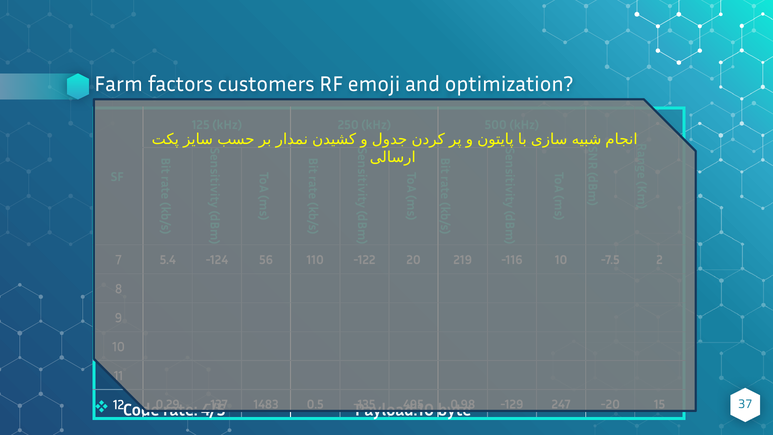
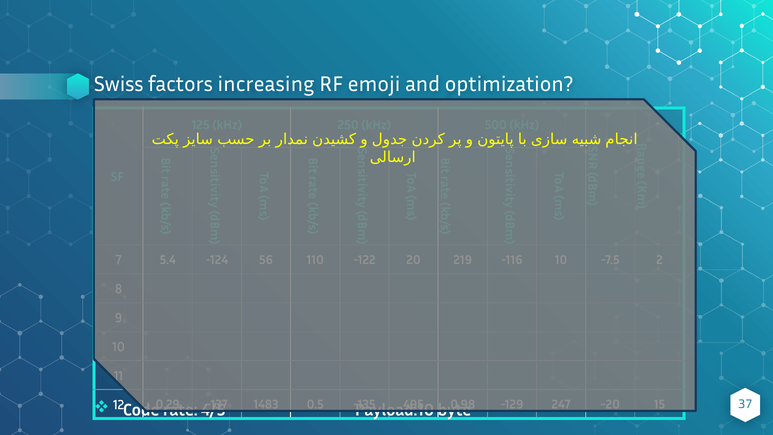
Farm: Farm -> Swiss
customers: customers -> increasing
